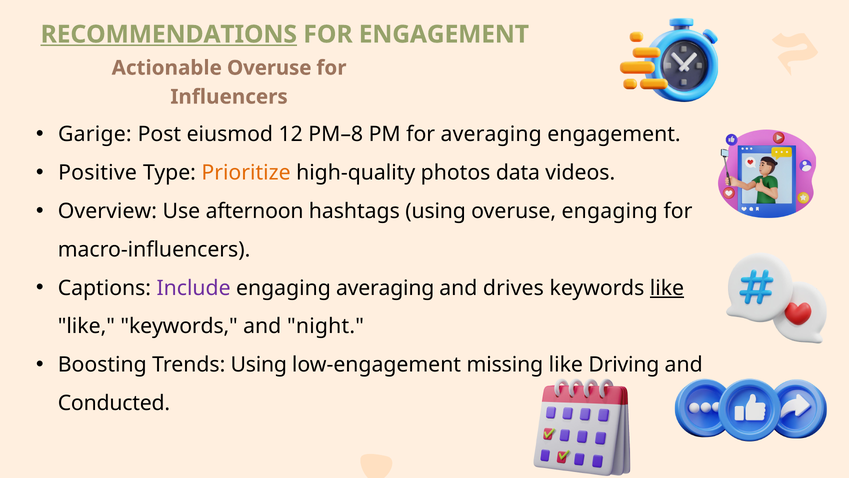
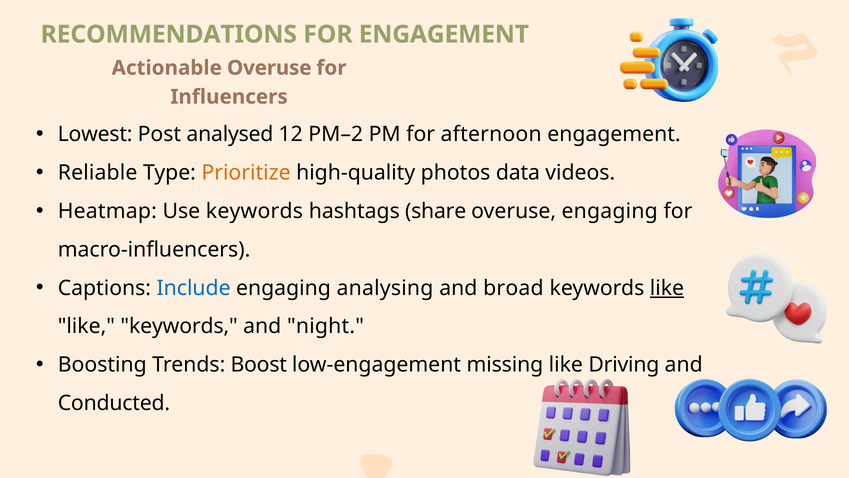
RECOMMENDATIONS underline: present -> none
Garige: Garige -> Lowest
eiusmod: eiusmod -> analysed
PM–8: PM–8 -> PM–2
for averaging: averaging -> afternoon
Positive: Positive -> Reliable
Overview: Overview -> Heatmap
Use afternoon: afternoon -> keywords
hashtags using: using -> share
Include colour: purple -> blue
engaging averaging: averaging -> analysing
drives: drives -> broad
Trends Using: Using -> Boost
